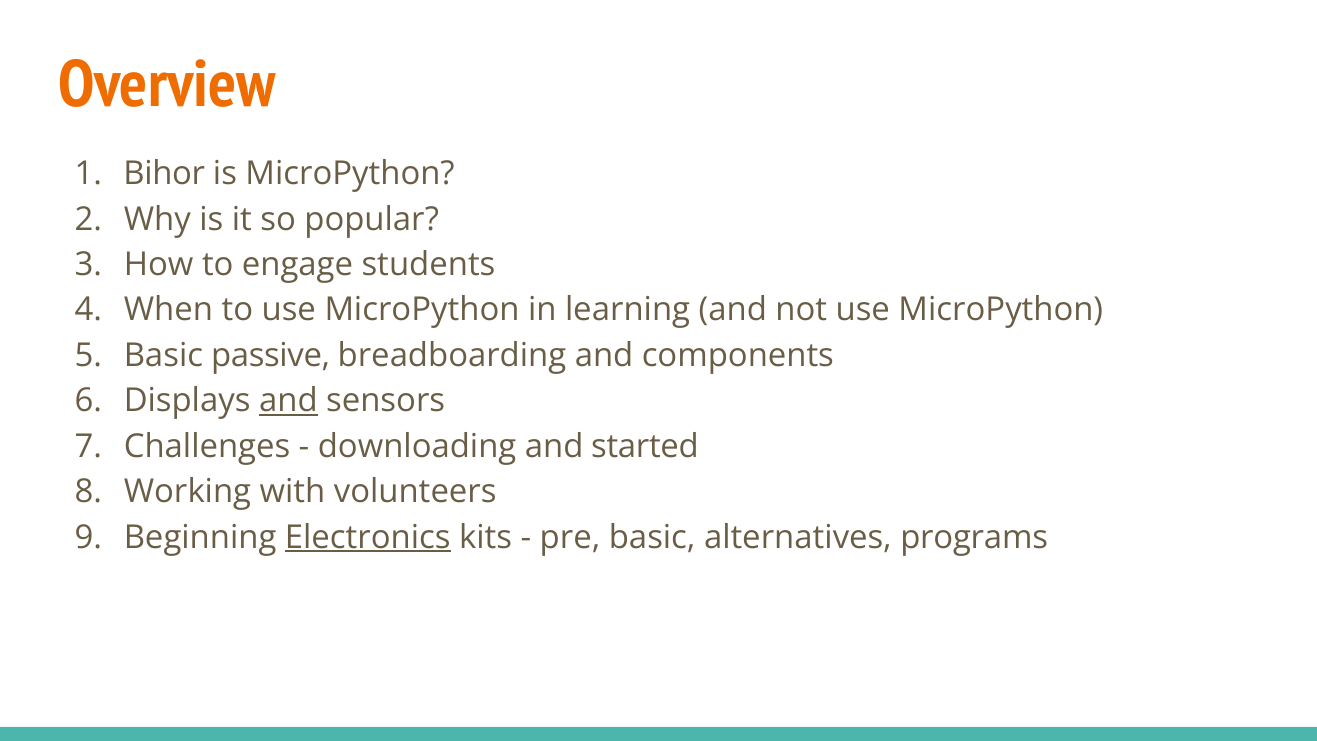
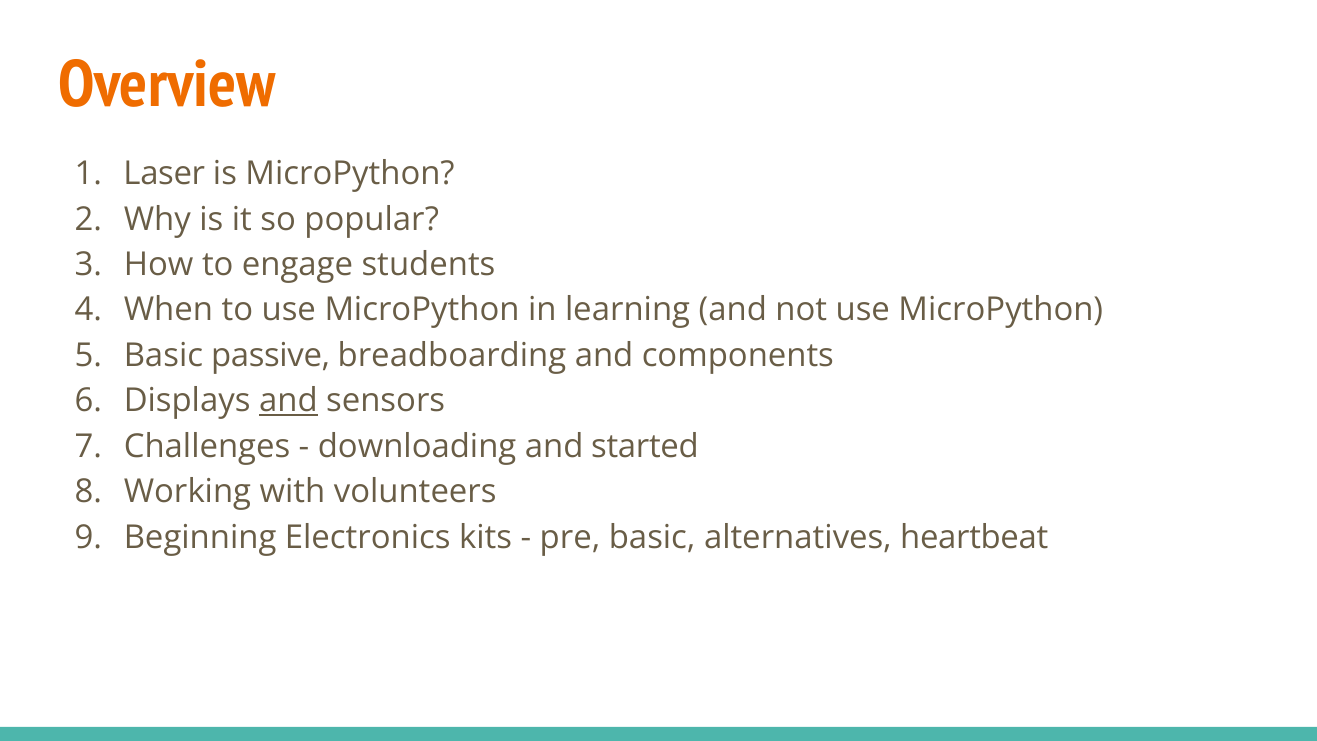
Bihor: Bihor -> Laser
Electronics underline: present -> none
programs: programs -> heartbeat
